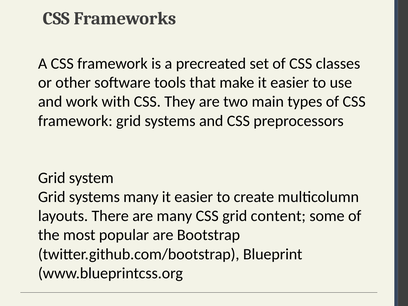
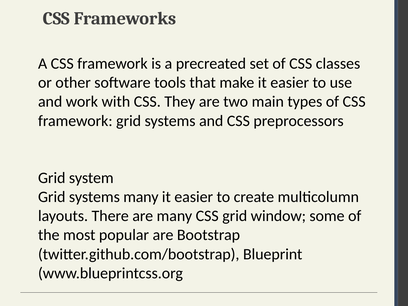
content: content -> window
